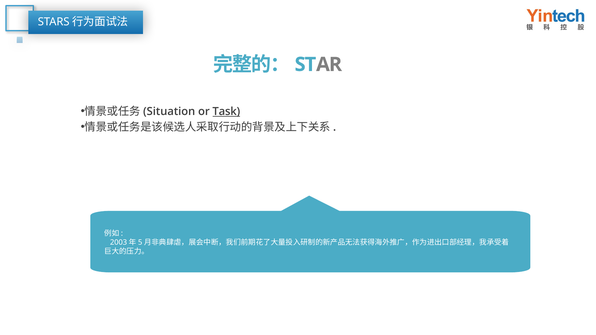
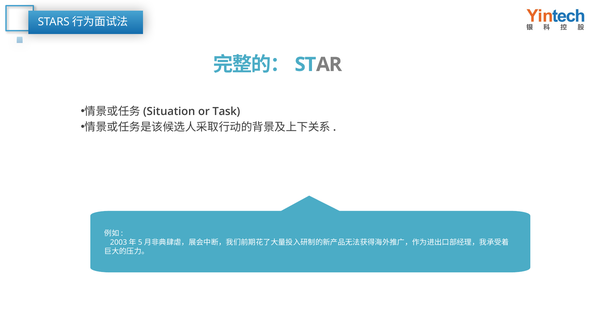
Task underline: present -> none
